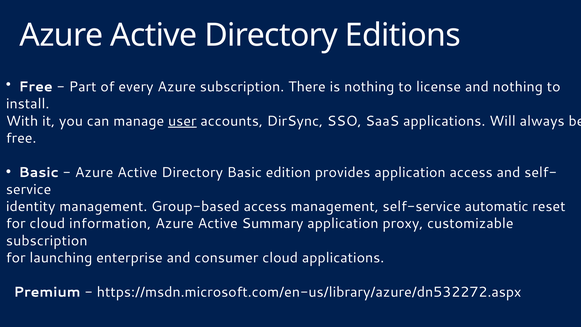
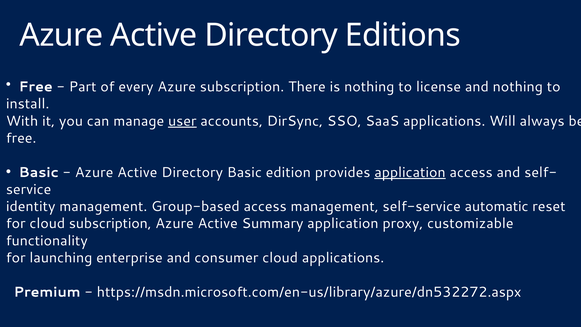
application at (410, 172) underline: none -> present
cloud information: information -> subscription
subscription at (47, 241): subscription -> functionality
